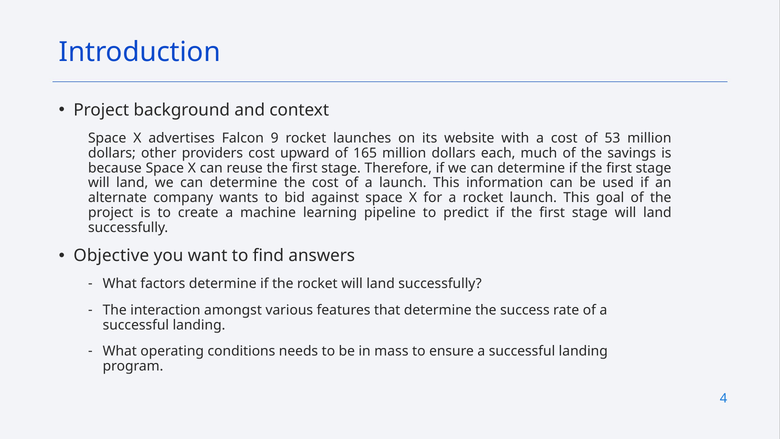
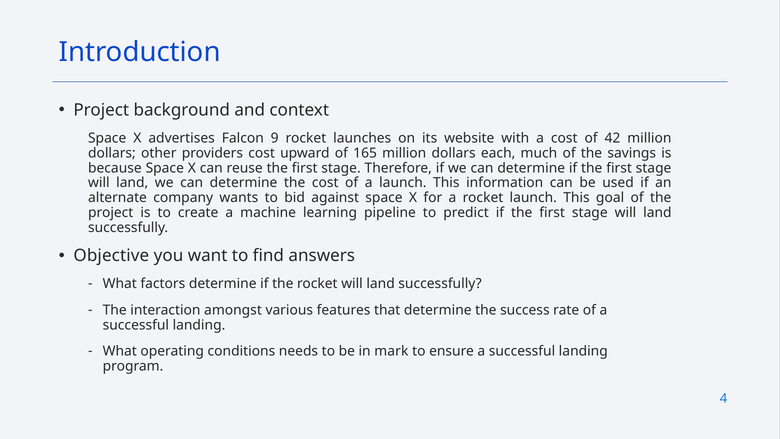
53: 53 -> 42
mass: mass -> mark
